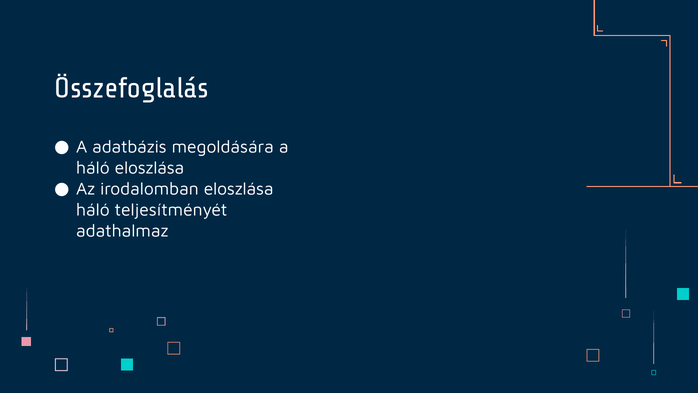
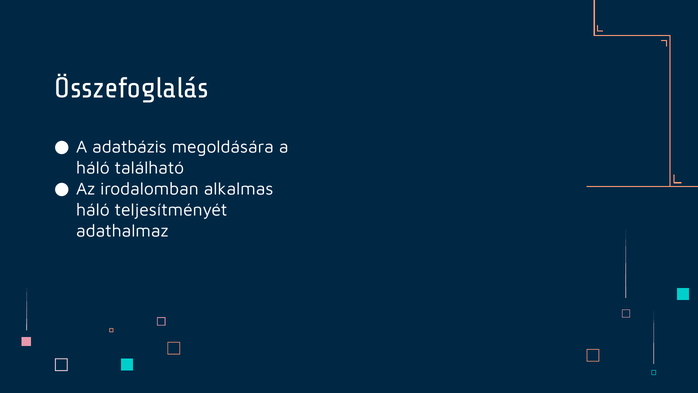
háló eloszlása: eloszlása -> található
irodalomban eloszlása: eloszlása -> alkalmas
